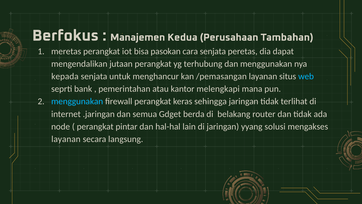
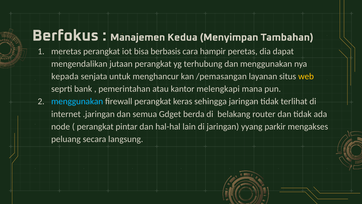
Perusahaan: Perusahaan -> Menyimpan
pasokan: pasokan -> berbasis
cara senjata: senjata -> hampir
web colour: light blue -> yellow
solusi: solusi -> parkir
layanan at (66, 139): layanan -> peluang
